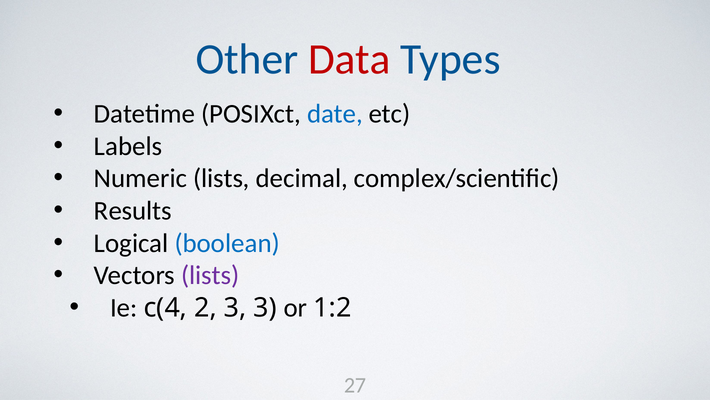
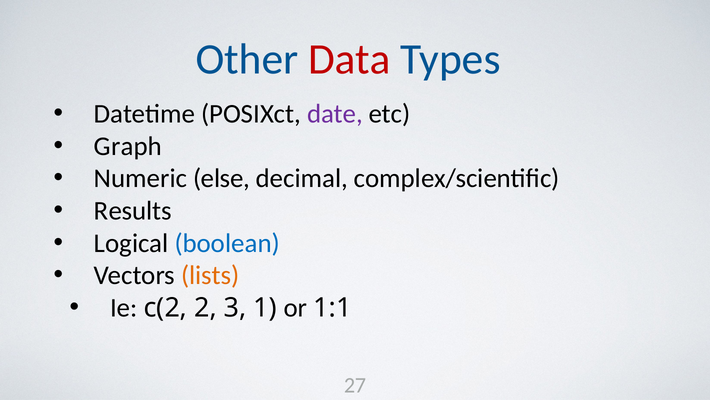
date colour: blue -> purple
Labels: Labels -> Graph
Numeric lists: lists -> else
lists at (210, 275) colour: purple -> orange
c(4: c(4 -> c(2
3 3: 3 -> 1
1:2: 1:2 -> 1:1
